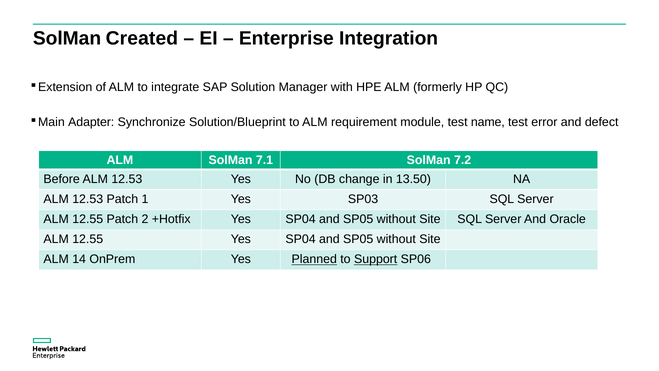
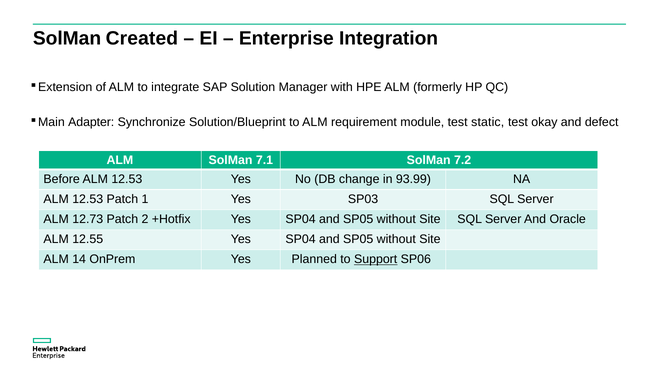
name: name -> static
error: error -> okay
13.50: 13.50 -> 93.99
12.55 at (88, 219): 12.55 -> 12.73
Planned underline: present -> none
